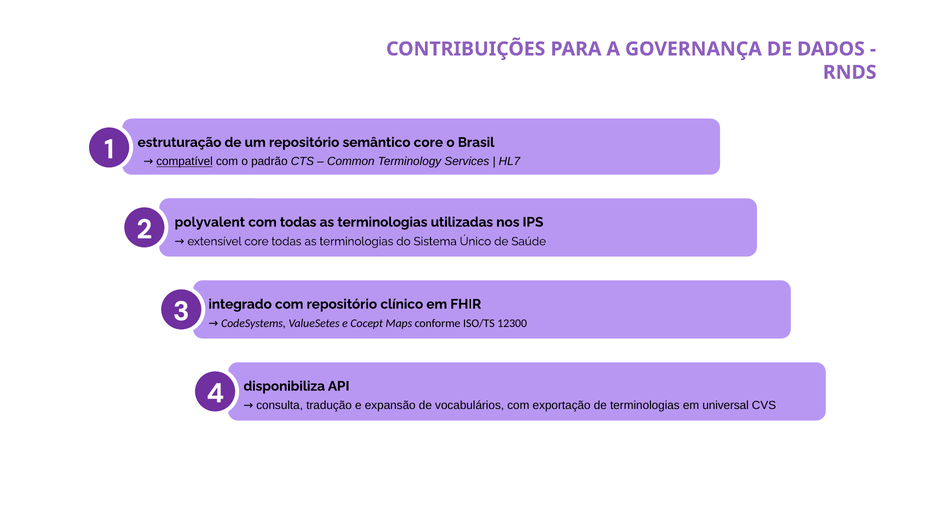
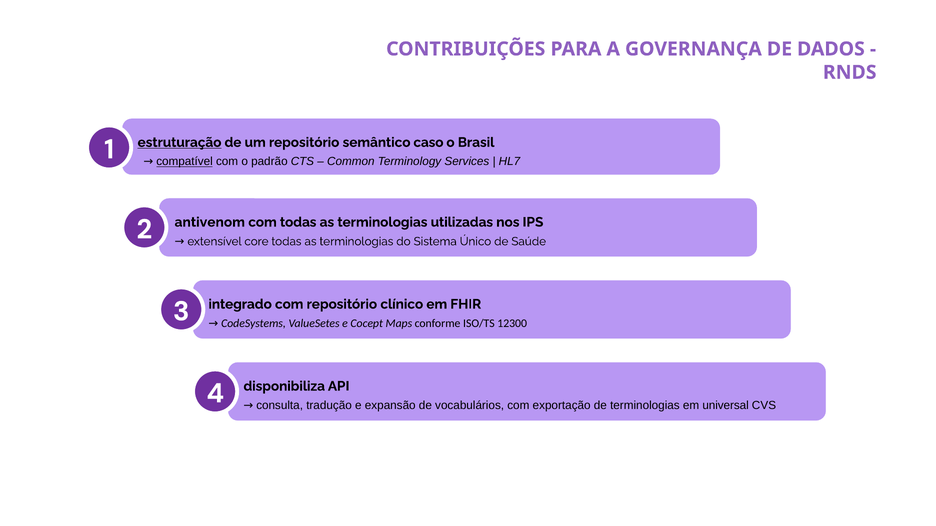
estruturação underline: none -> present
semântico core: core -> caso
polyvalent: polyvalent -> antivenom
